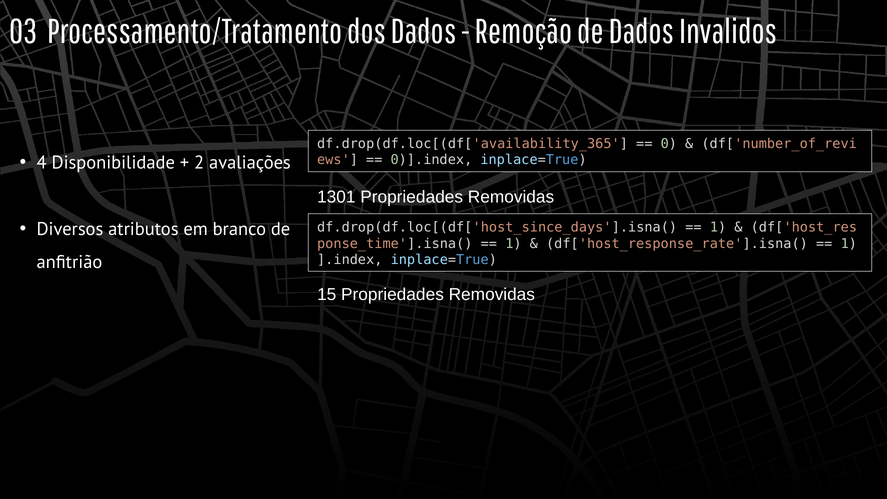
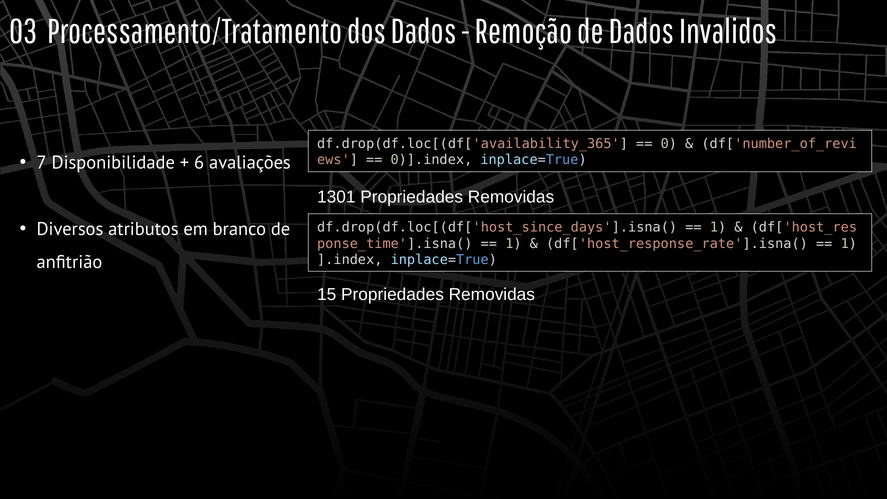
4: 4 -> 7
2: 2 -> 6
